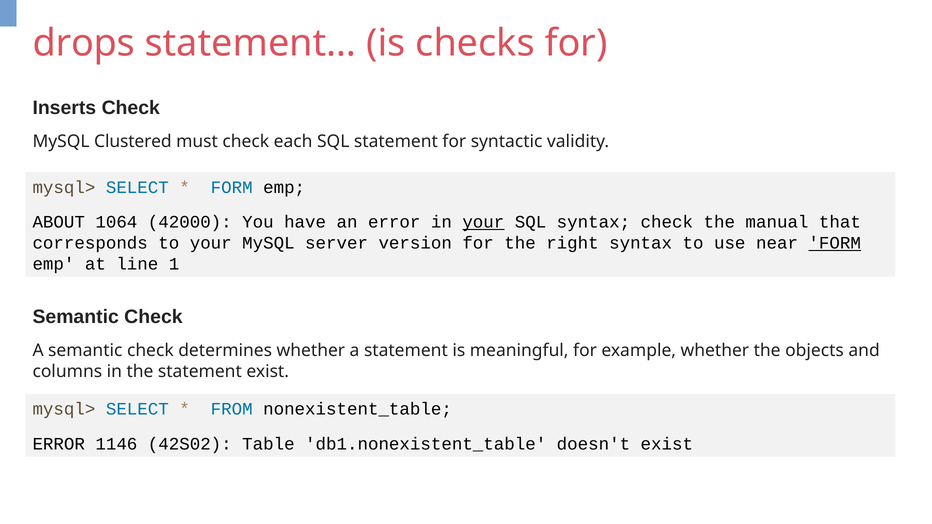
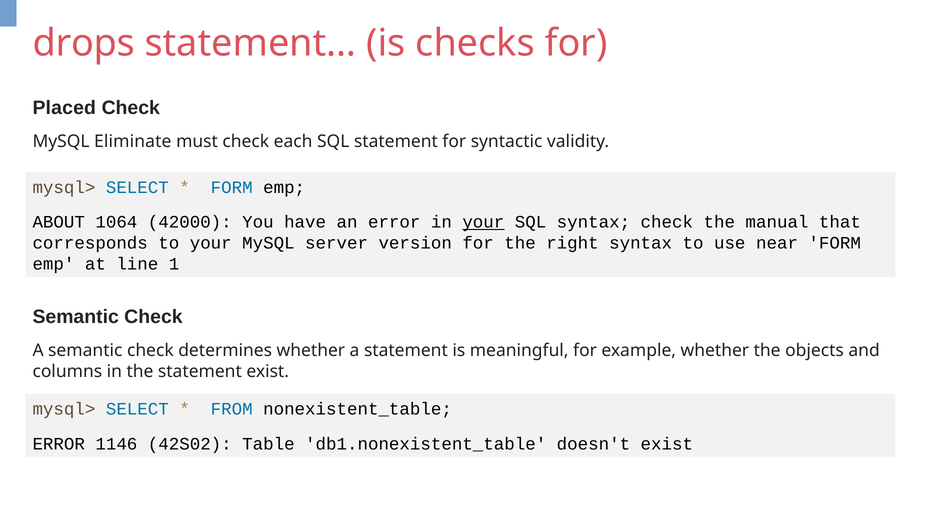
Inserts: Inserts -> Placed
Clustered: Clustered -> Eliminate
FORM at (835, 243) underline: present -> none
